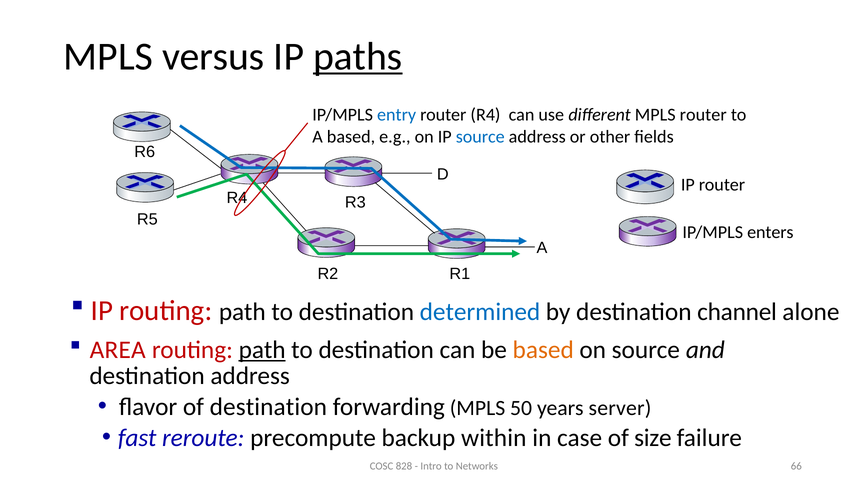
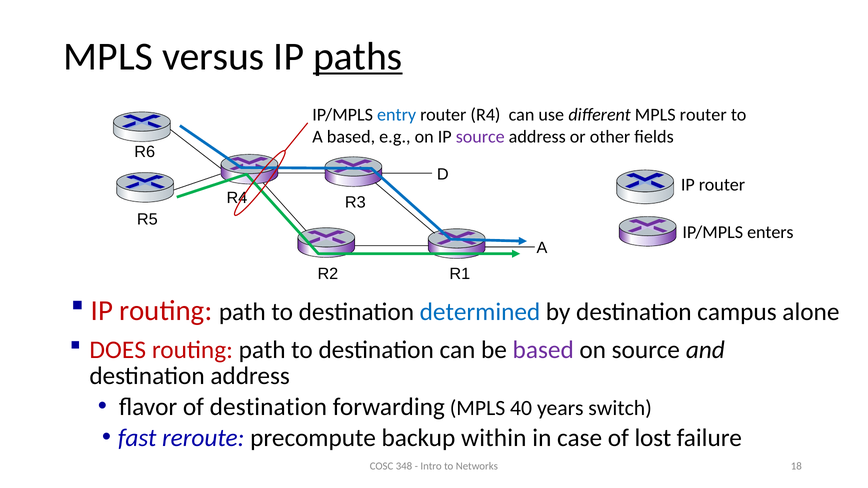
source at (480, 137) colour: blue -> purple
channel: channel -> campus
AREA: AREA -> DOES
path at (262, 350) underline: present -> none
based at (543, 350) colour: orange -> purple
50: 50 -> 40
server: server -> switch
size: size -> lost
828: 828 -> 348
66: 66 -> 18
